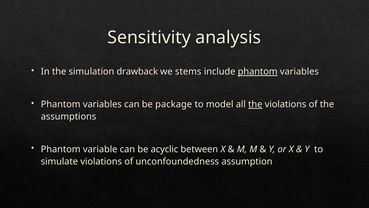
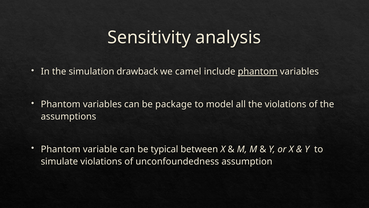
stems: stems -> camel
the at (255, 104) underline: present -> none
acyclic: acyclic -> typical
